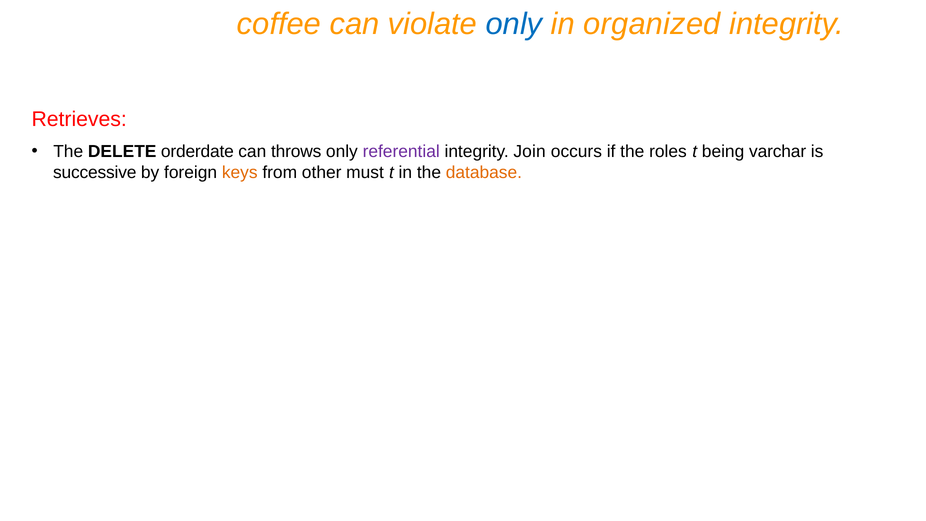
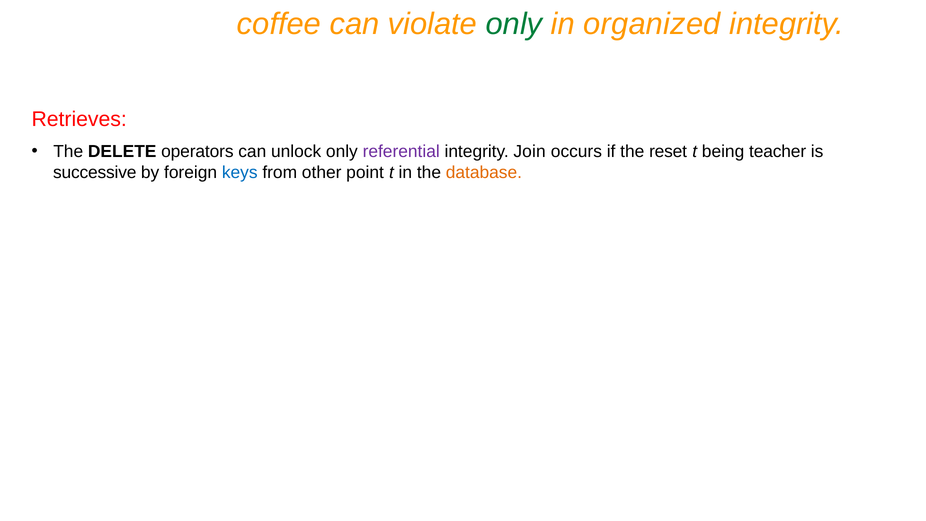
only at (514, 24) colour: blue -> green
orderdate: orderdate -> operators
throws: throws -> unlock
roles: roles -> reset
varchar: varchar -> teacher
keys colour: orange -> blue
must: must -> point
